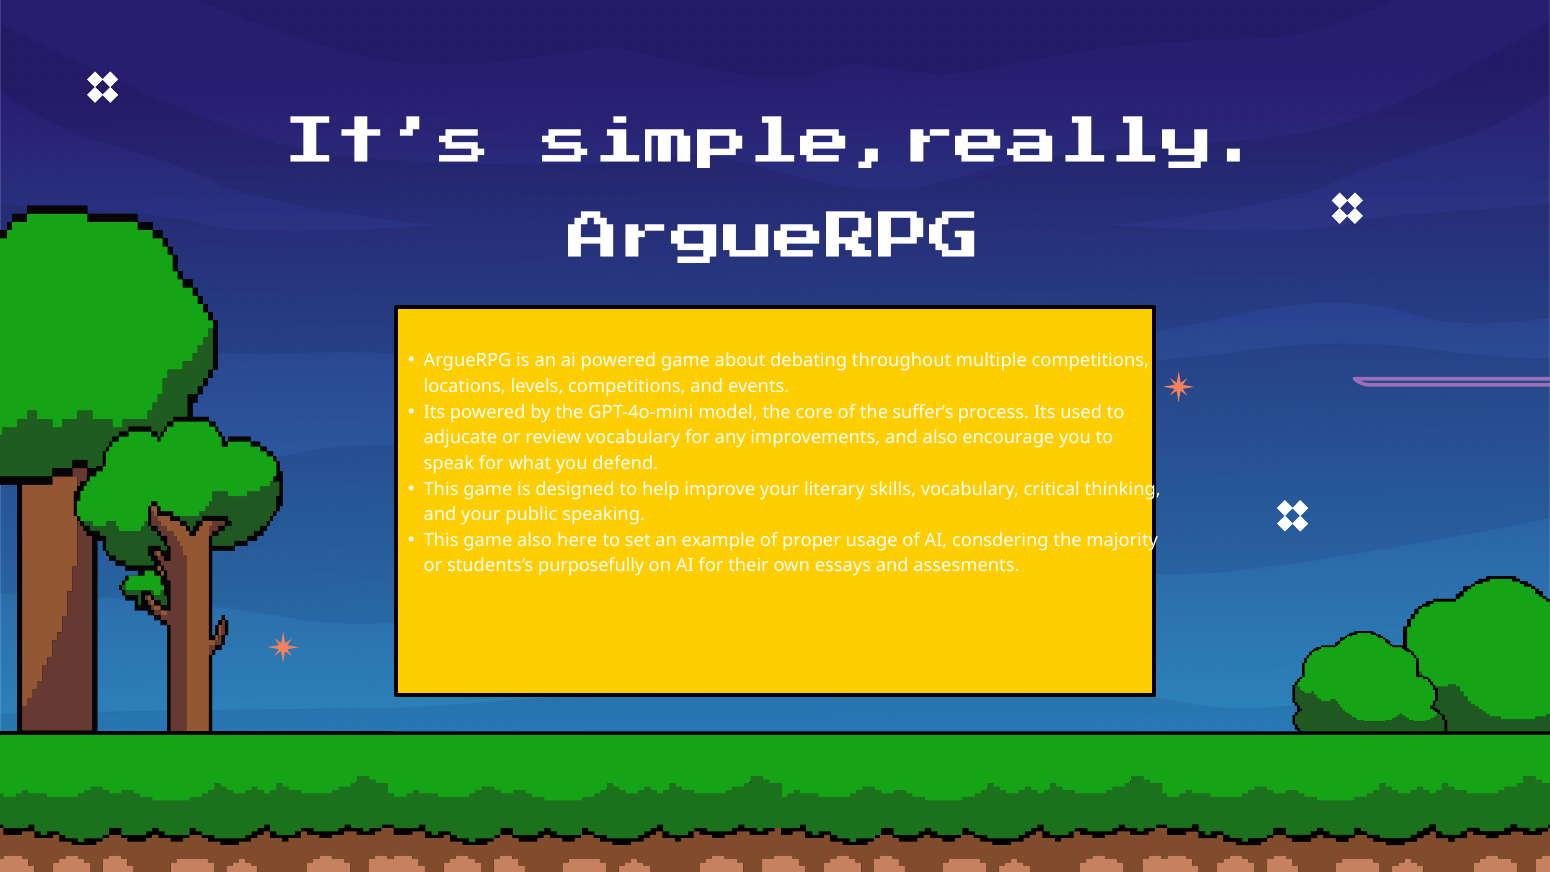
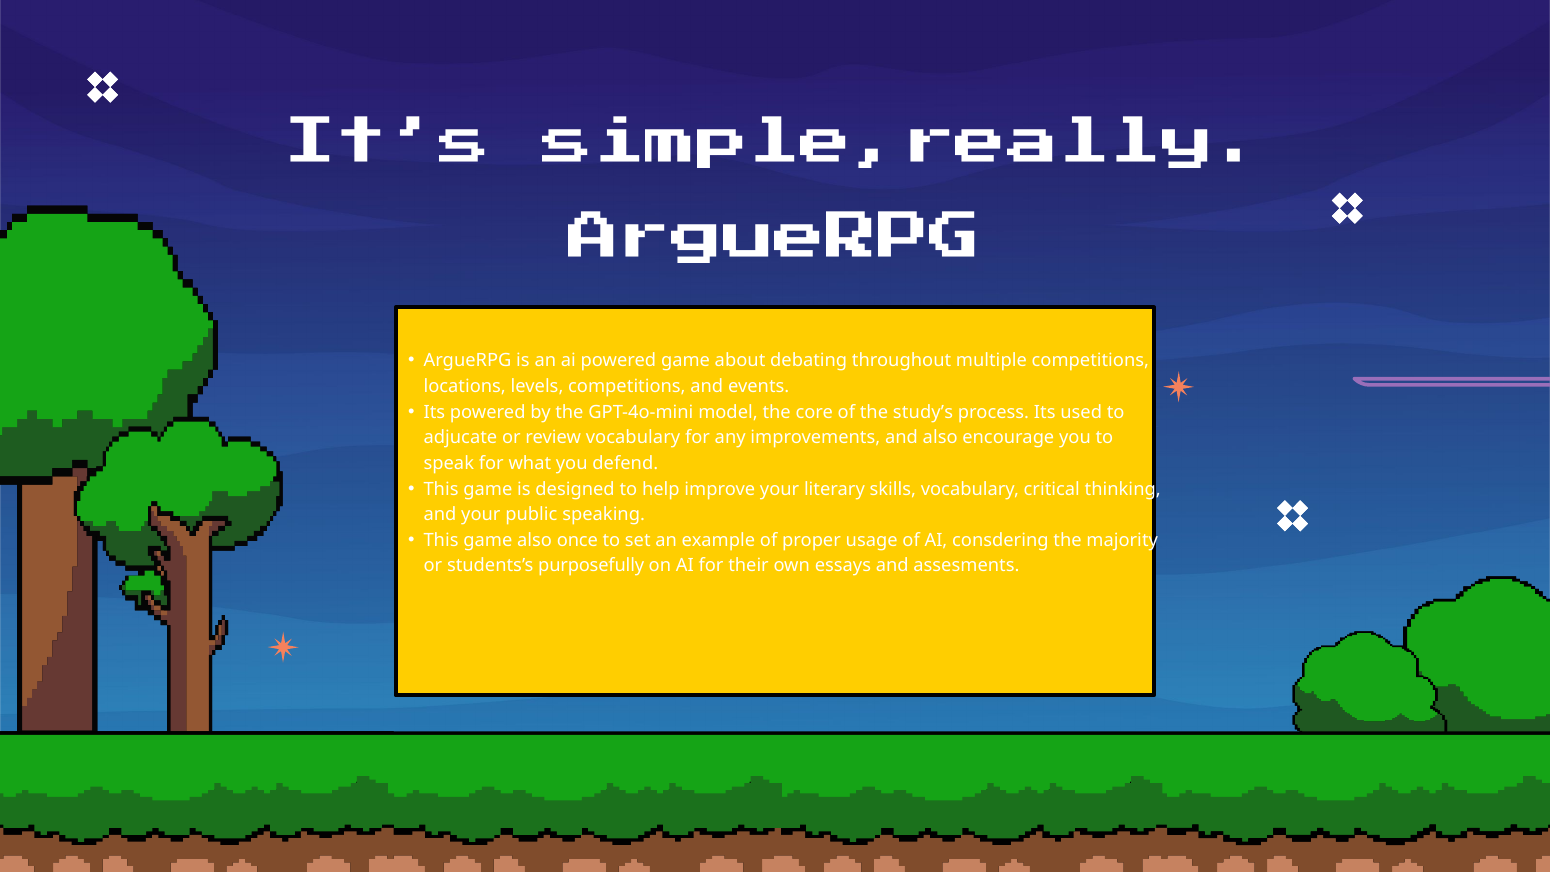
suffer’s: suffer’s -> study’s
here: here -> once
